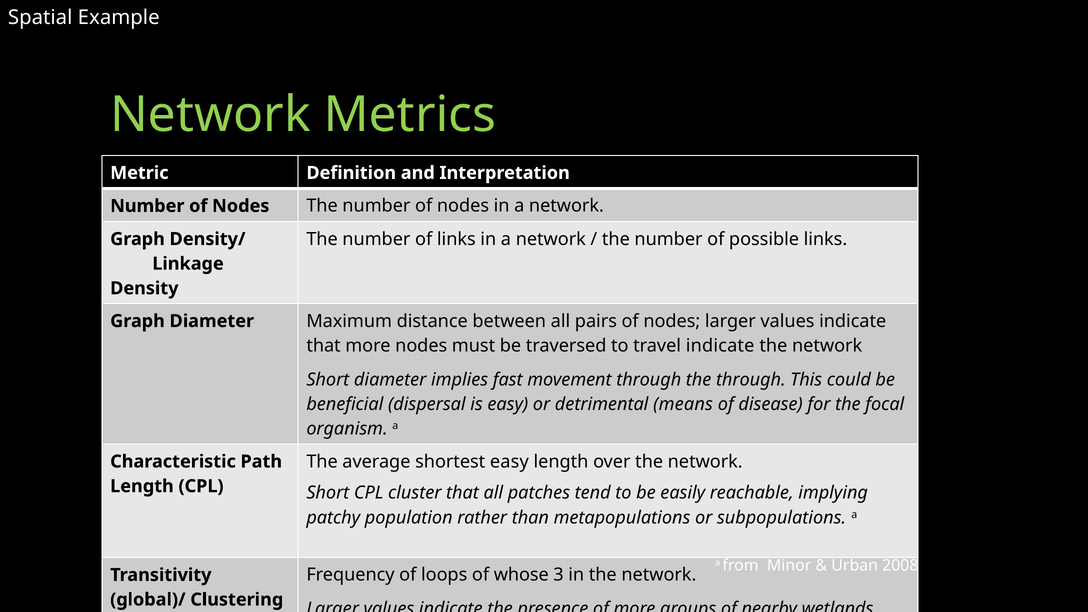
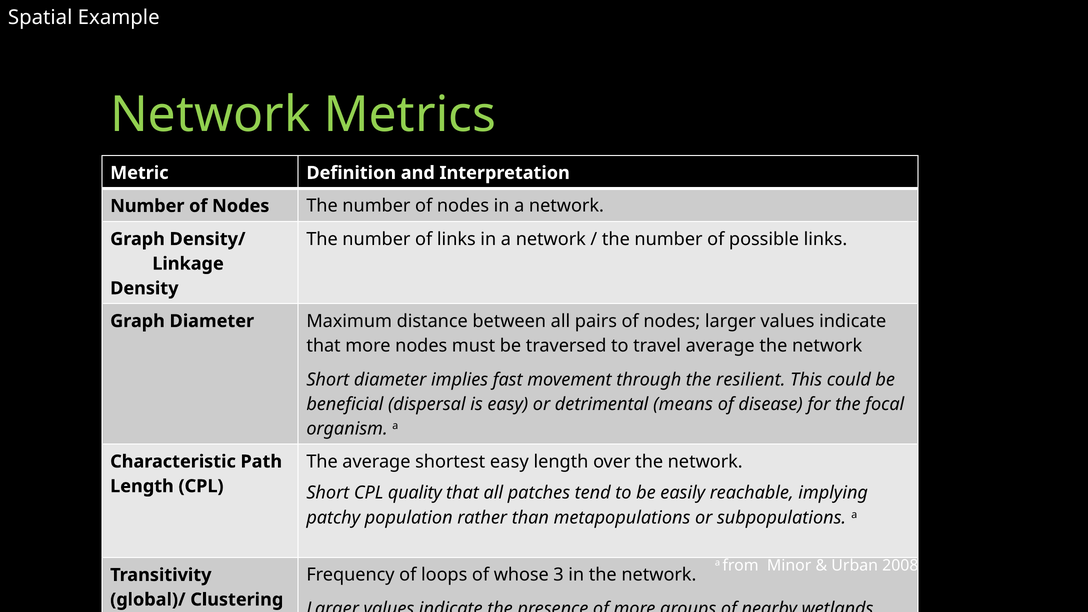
travel indicate: indicate -> average
the through: through -> resilient
cluster: cluster -> quality
